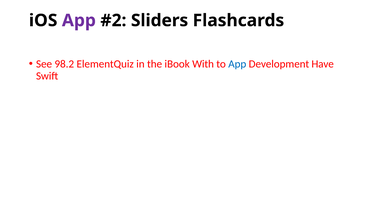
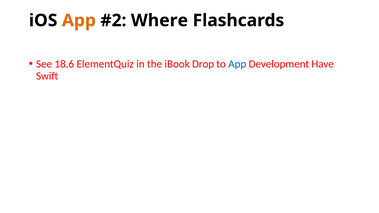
App at (79, 20) colour: purple -> orange
Sliders: Sliders -> Where
98.2: 98.2 -> 18.6
With: With -> Drop
